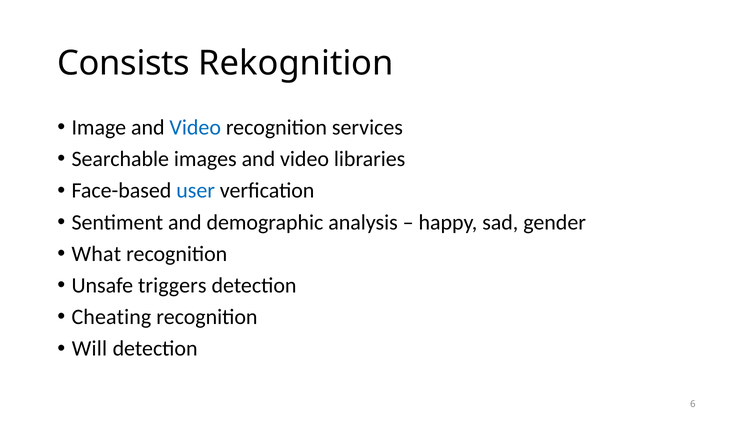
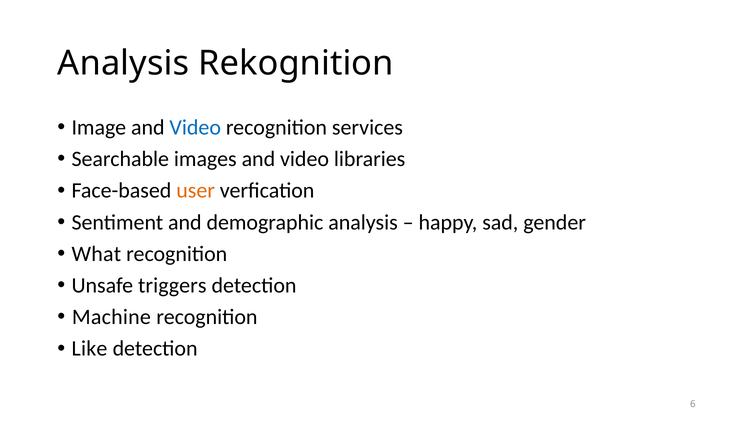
Consists at (124, 63): Consists -> Analysis
user colour: blue -> orange
Cheating: Cheating -> Machine
Will: Will -> Like
